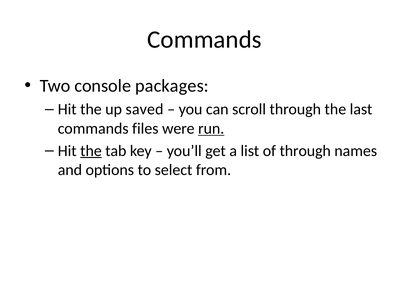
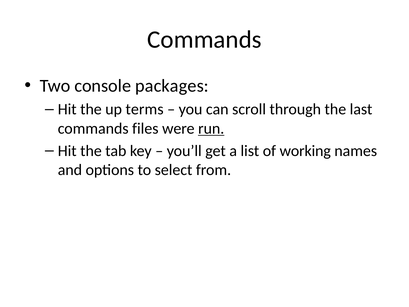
saved: saved -> terms
the at (91, 151) underline: present -> none
of through: through -> working
